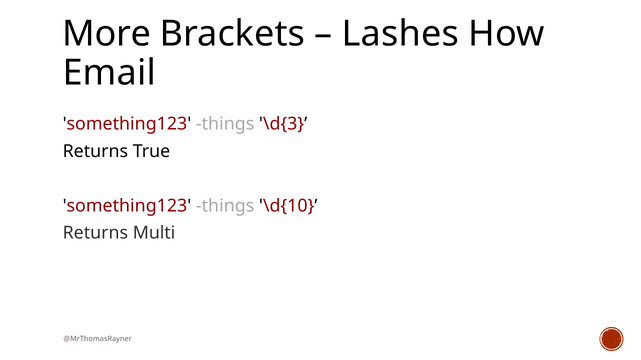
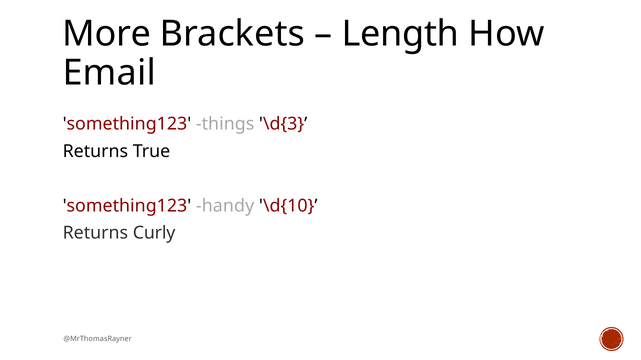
Lashes: Lashes -> Length
things at (225, 206): things -> handy
Multi: Multi -> Curly
